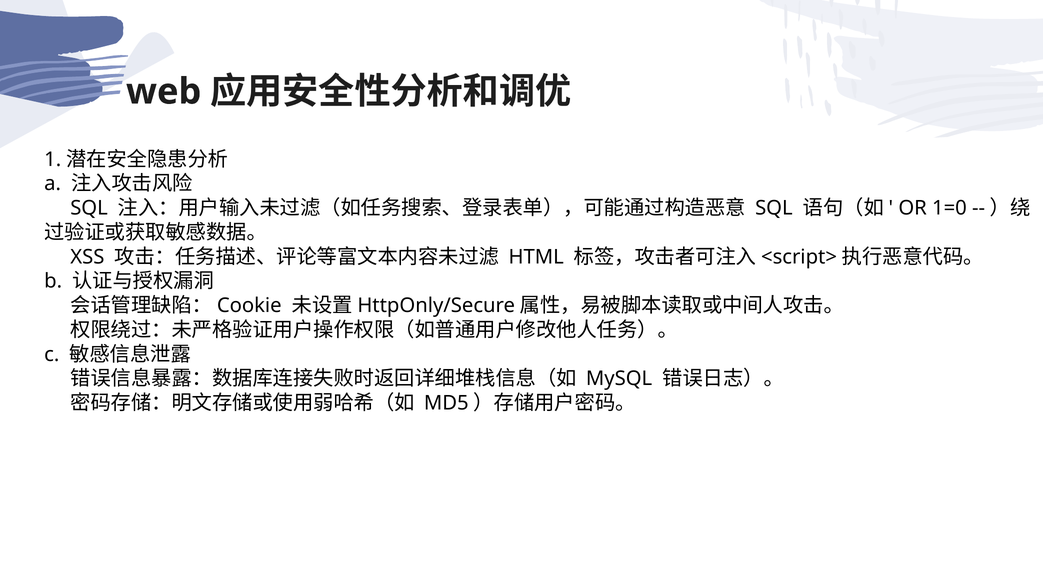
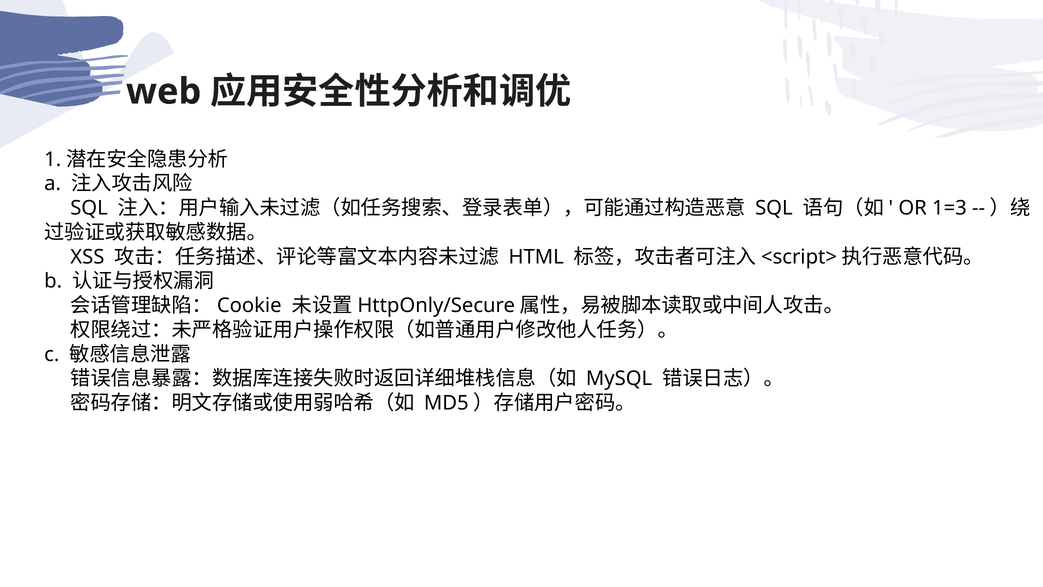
1=0: 1=0 -> 1=3
